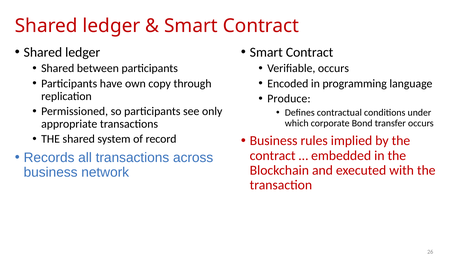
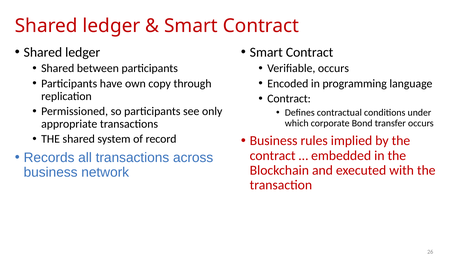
Produce at (289, 99): Produce -> Contract
